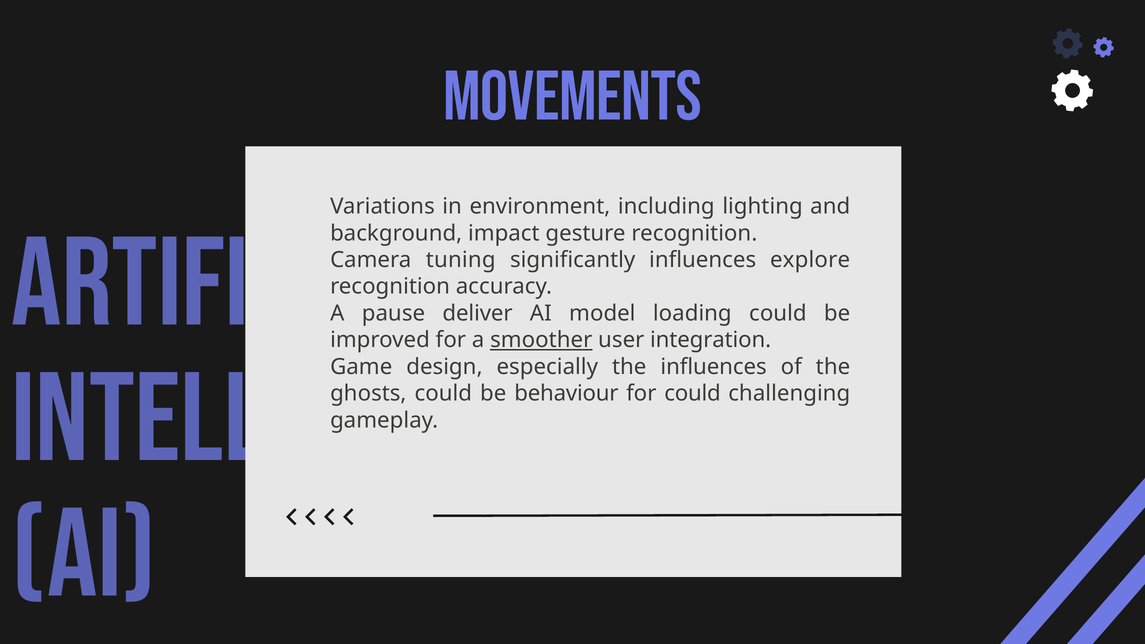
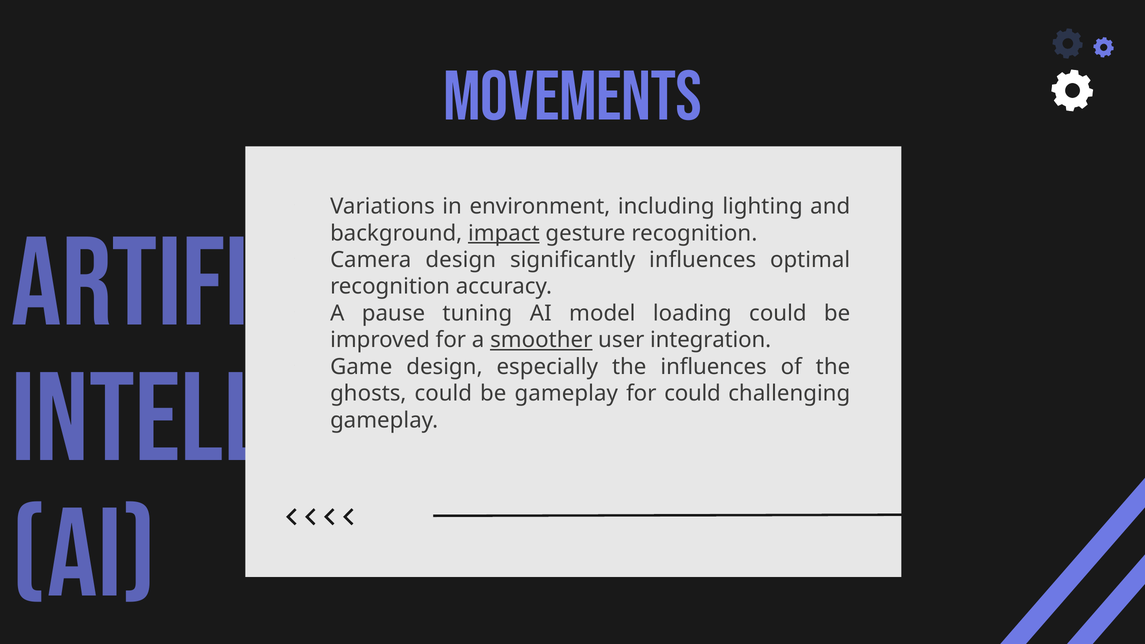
impact underline: none -> present
tuning at (461, 260): tuning -> design
explore: explore -> optimal
deliver: deliver -> tuning
behaviour at (566, 394): behaviour -> gameplay
